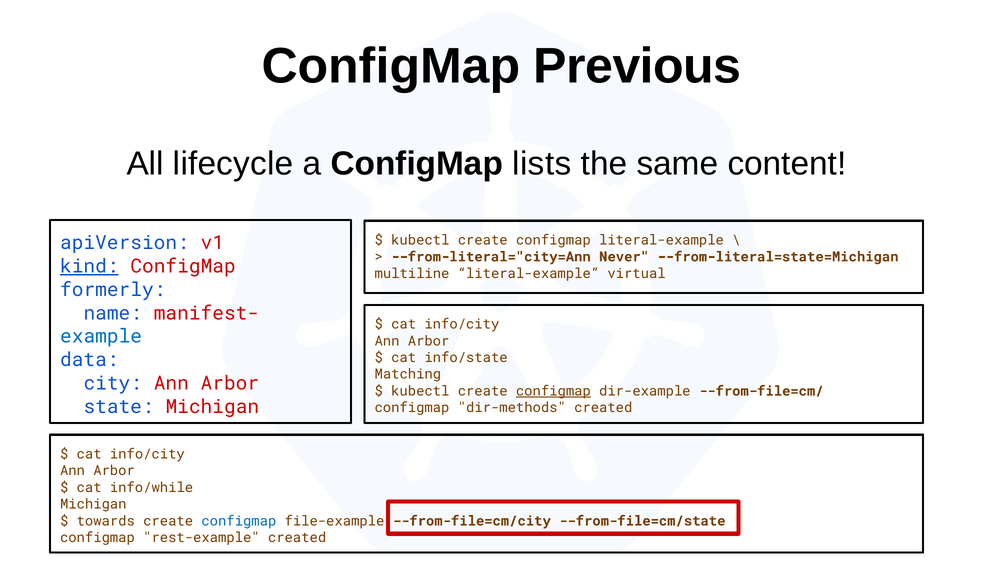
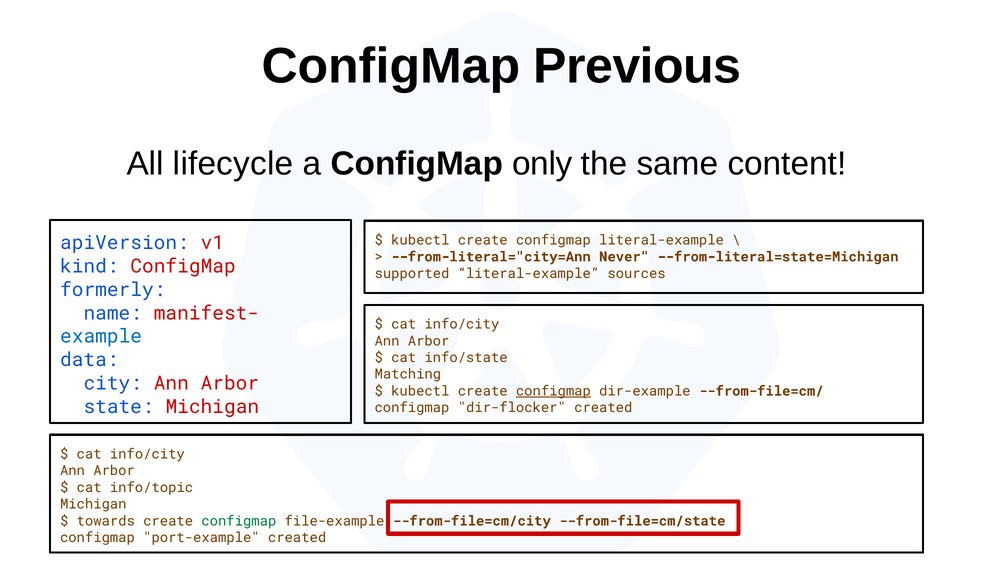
lists: lists -> only
kind underline: present -> none
multiline: multiline -> supported
virtual: virtual -> sources
dir-methods: dir-methods -> dir-flocker
info/while: info/while -> info/topic
configmap at (239, 522) colour: blue -> green
rest-example: rest-example -> port-example
